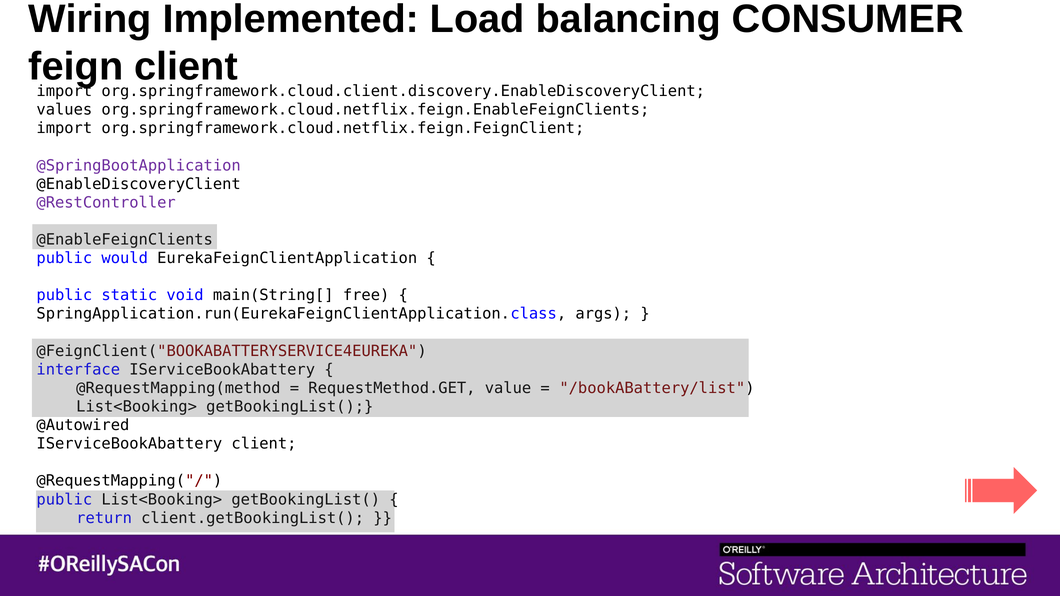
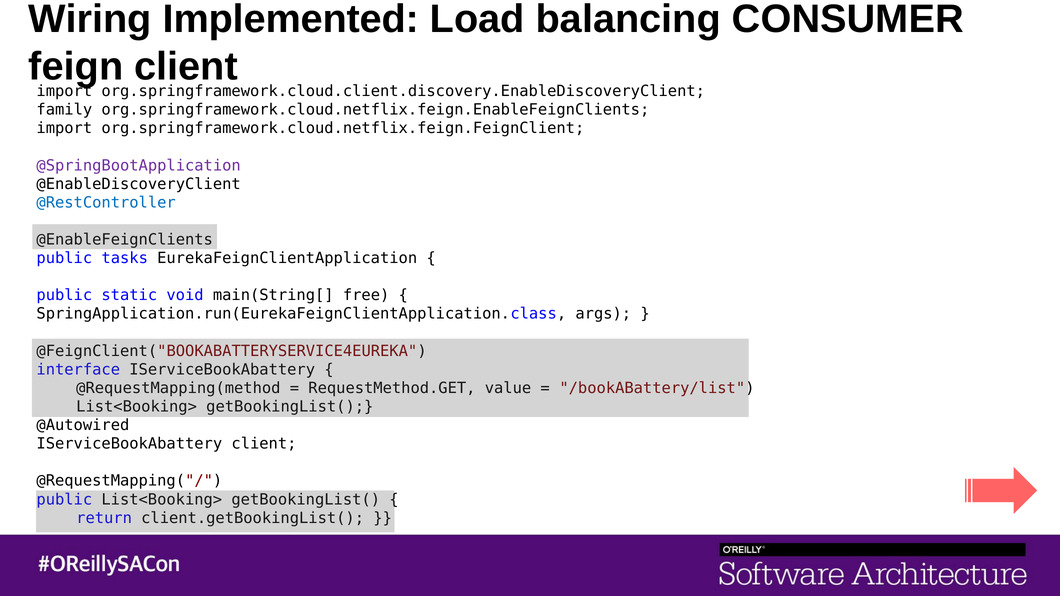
values: values -> family
@RestController colour: purple -> blue
would: would -> tasks
